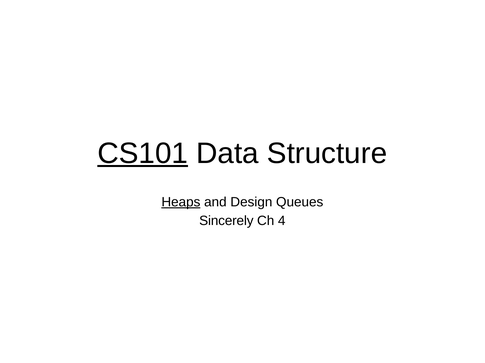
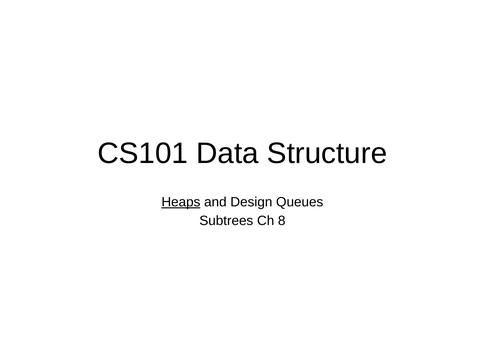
CS101 underline: present -> none
Sincerely: Sincerely -> Subtrees
4: 4 -> 8
